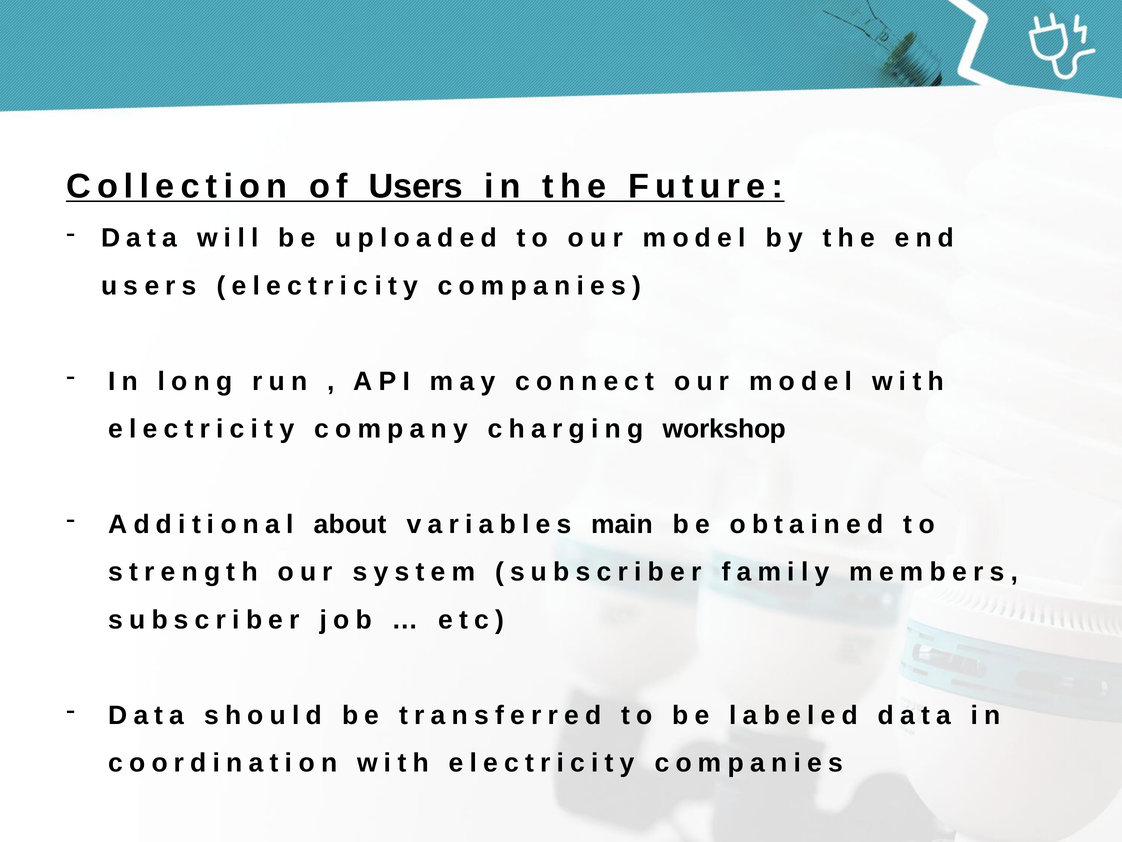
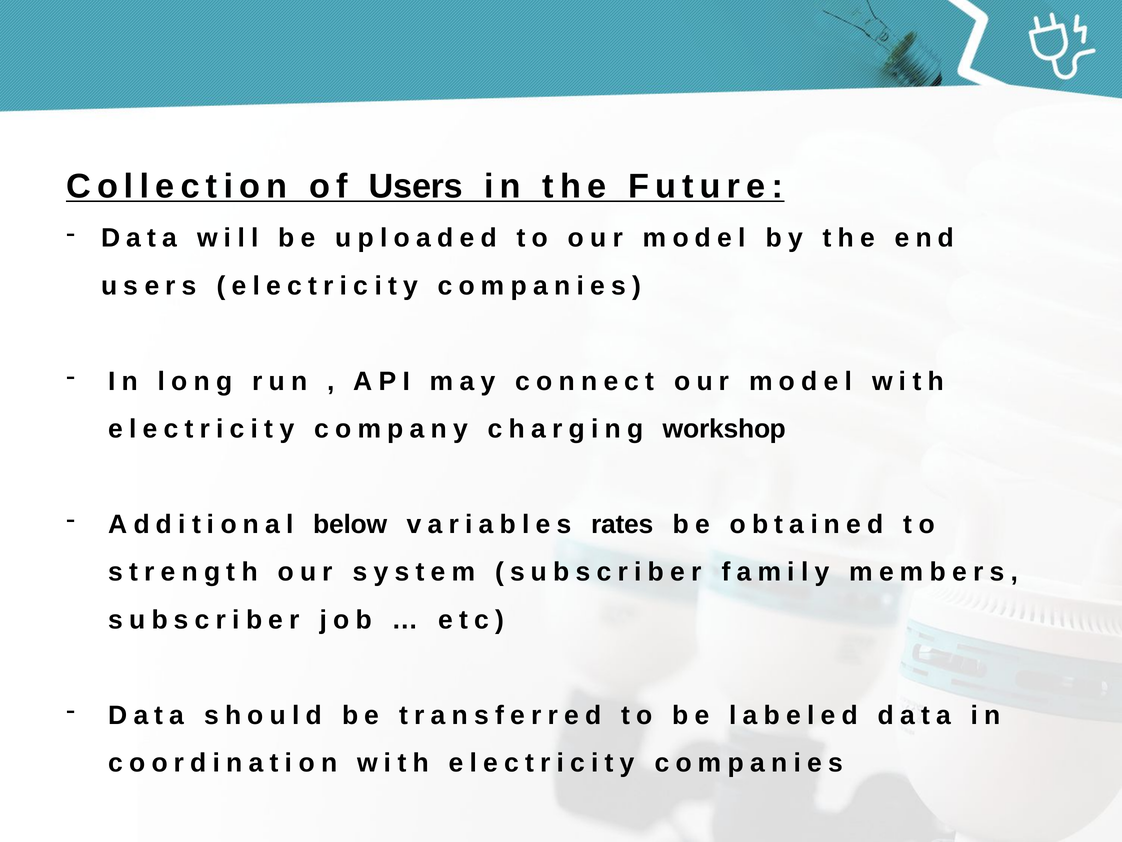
about: about -> below
main: main -> rates
